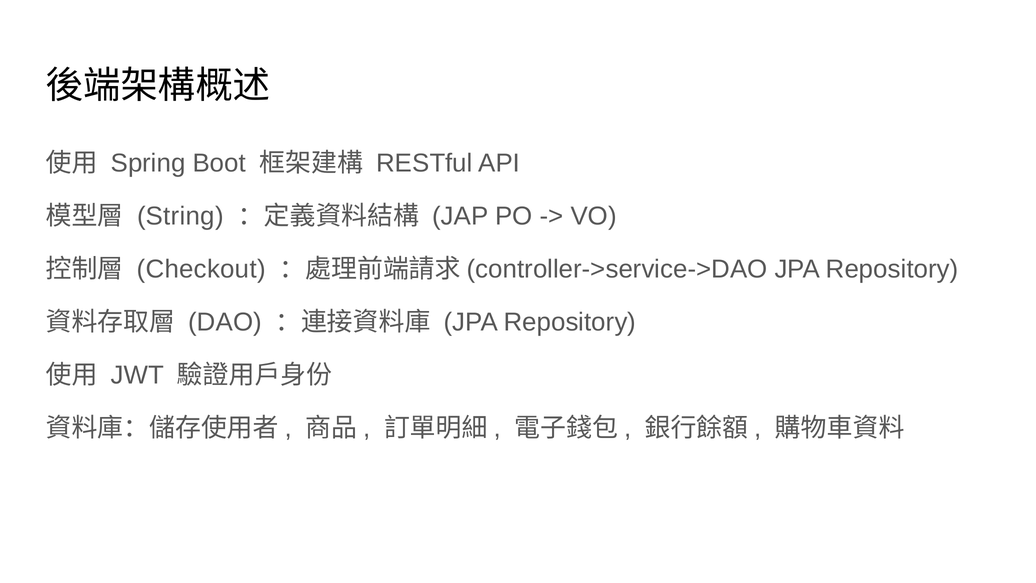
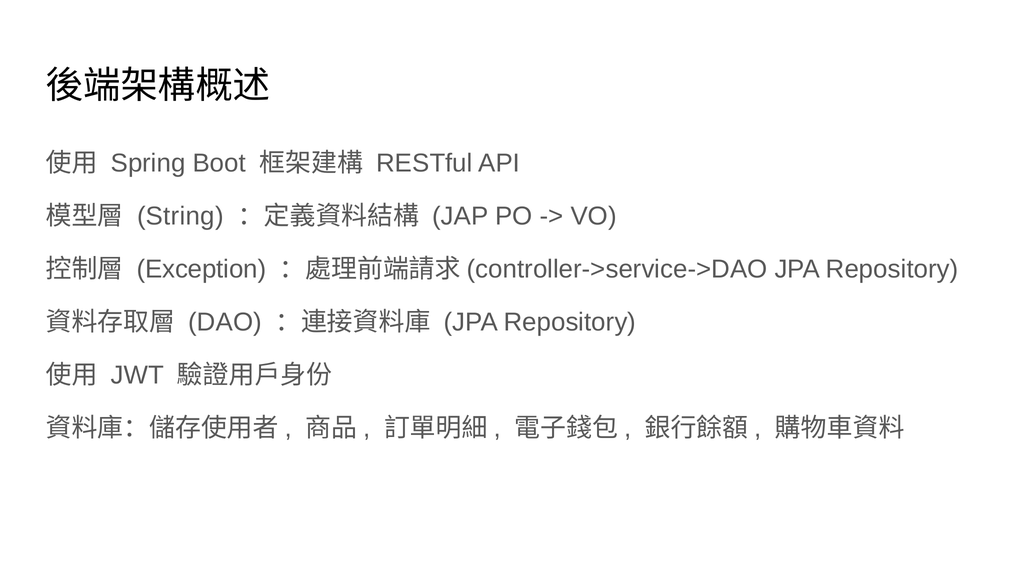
Checkout: Checkout -> Exception
